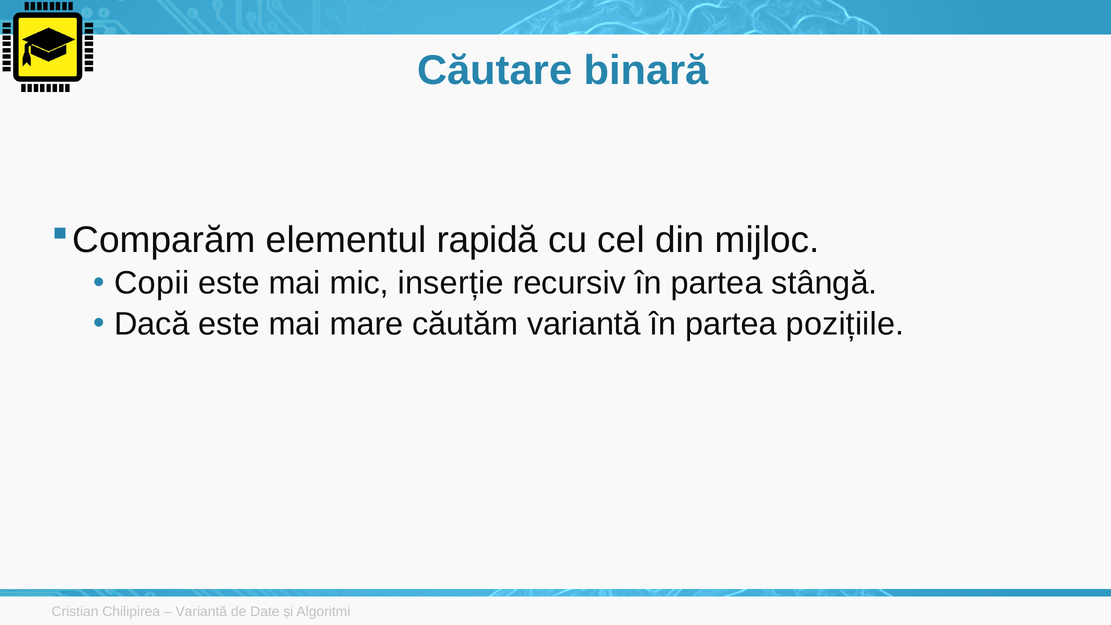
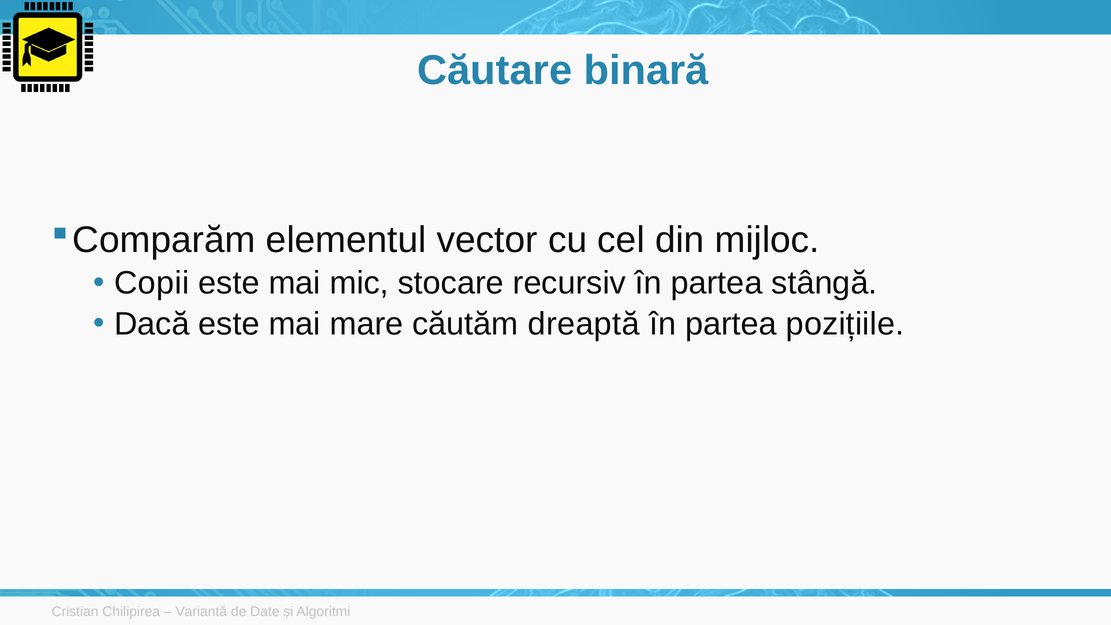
rapidă: rapidă -> vector
inserție: inserție -> stocare
căutăm variantă: variantă -> dreaptă
